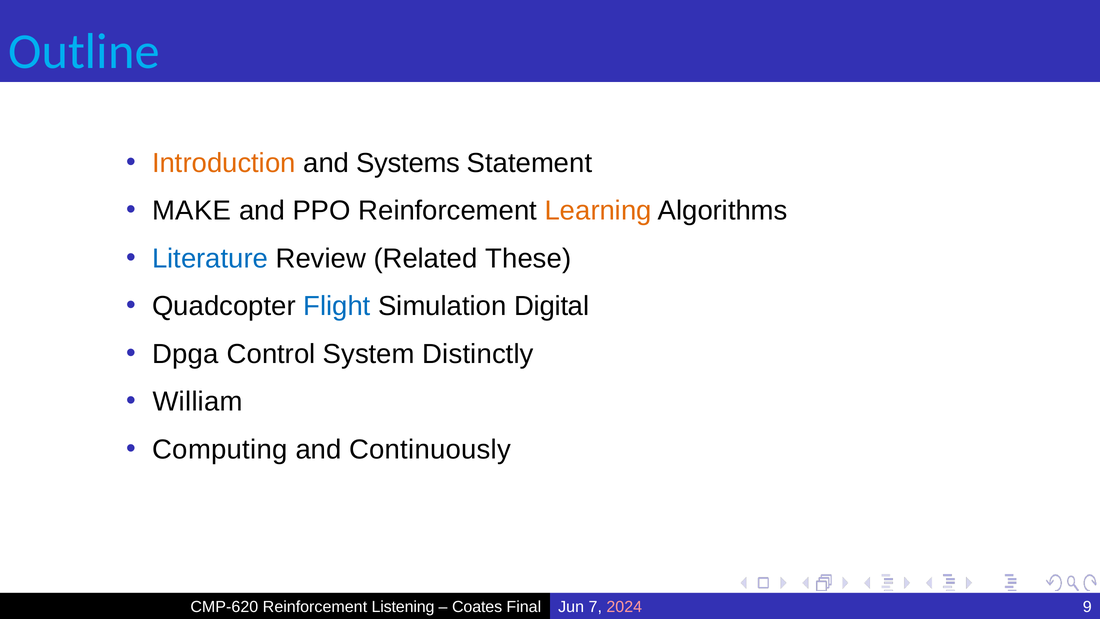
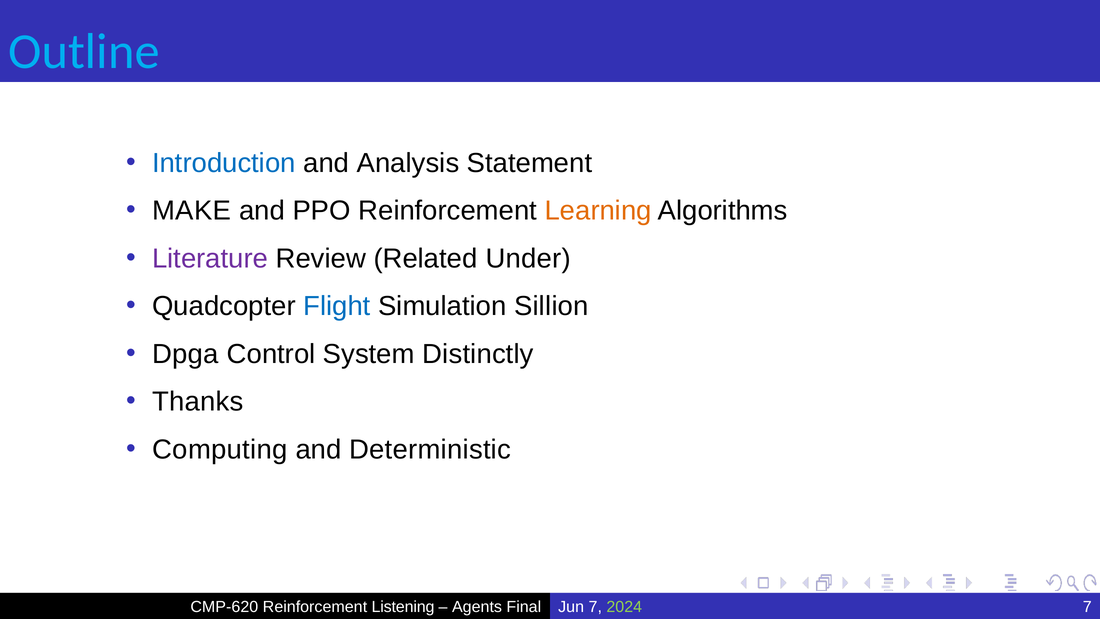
Introduction colour: orange -> blue
Systems: Systems -> Analysis
Literature colour: blue -> purple
These: These -> Under
Digital: Digital -> Sillion
William: William -> Thanks
Continuously: Continuously -> Deterministic
Coates: Coates -> Agents
2024 colour: pink -> light green
Final 9: 9 -> 7
